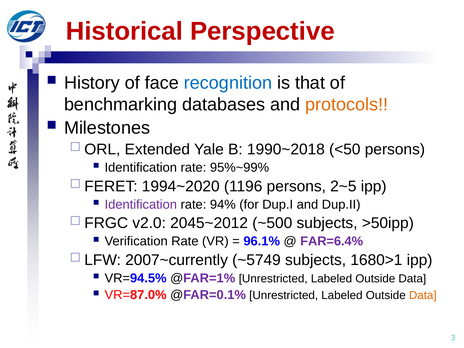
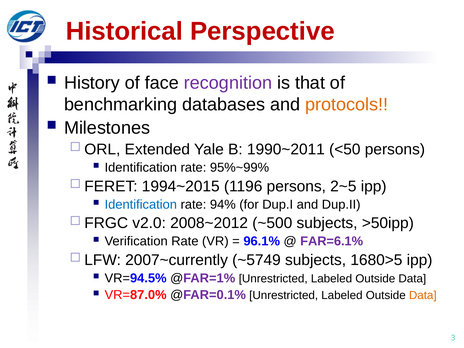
recognition colour: blue -> purple
1990~2018: 1990~2018 -> 1990~2011
1994~2020: 1994~2020 -> 1994~2015
Identification at (141, 204) colour: purple -> blue
2045~2012: 2045~2012 -> 2008~2012
FAR=6.4%: FAR=6.4% -> FAR=6.1%
1680>1: 1680>1 -> 1680>5
